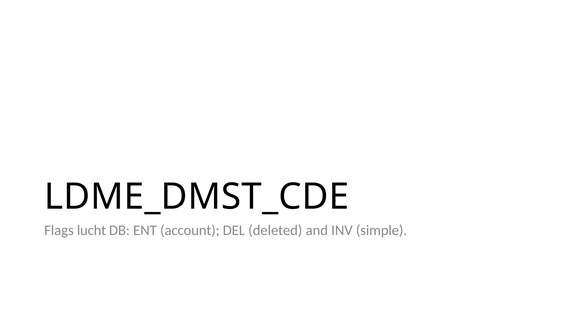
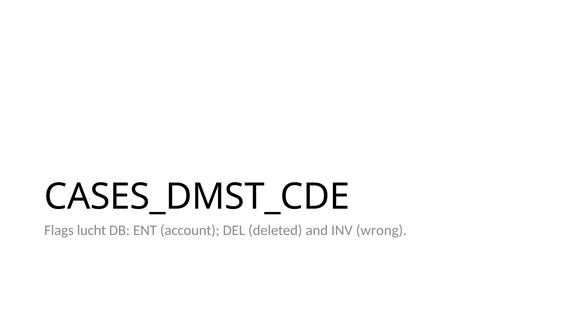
LDME_DMST_CDE: LDME_DMST_CDE -> CASES_DMST_CDE
simple: simple -> wrong
